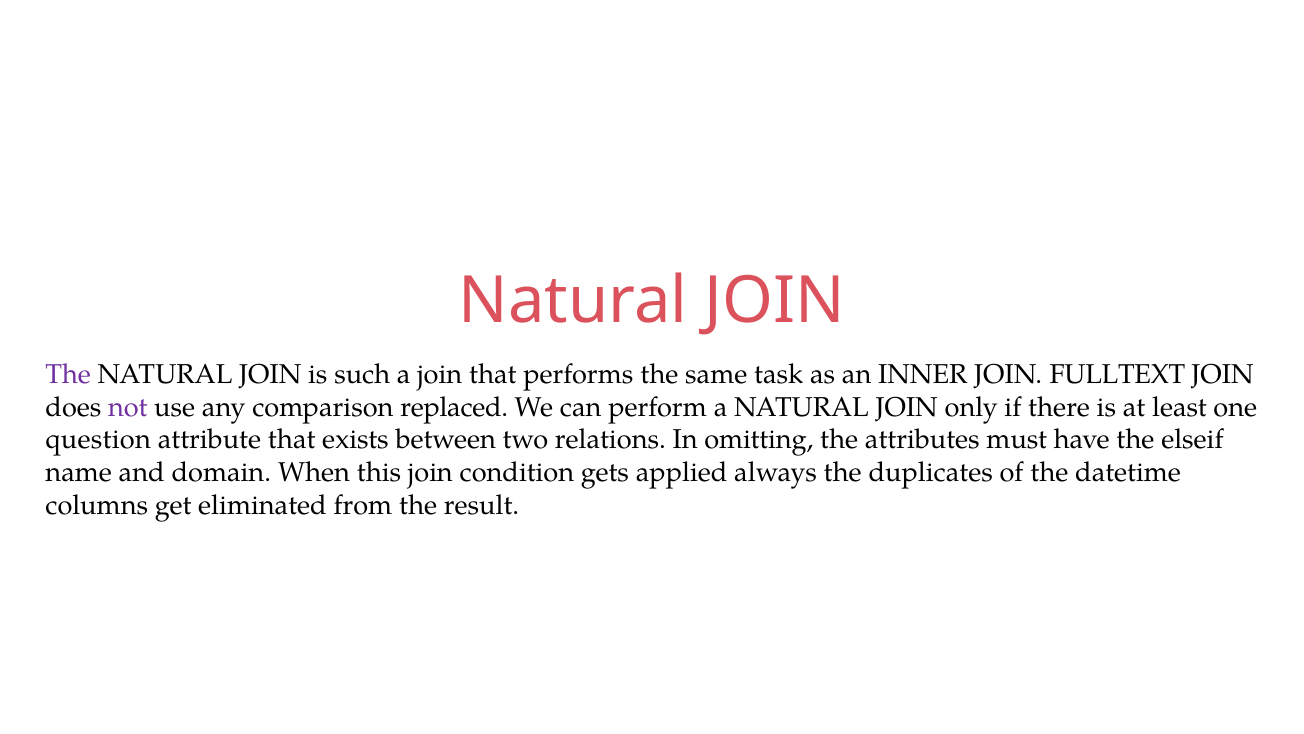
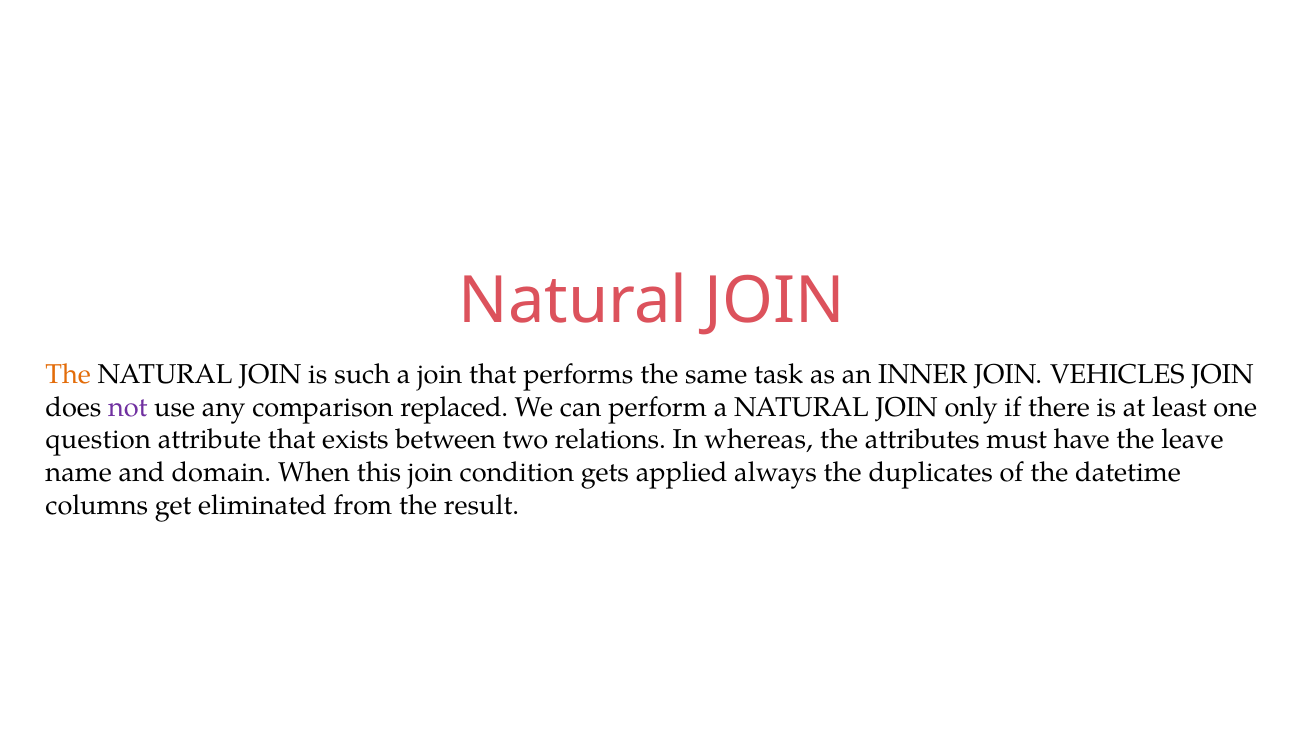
The at (68, 374) colour: purple -> orange
FULLTEXT: FULLTEXT -> VEHICLES
omitting: omitting -> whereas
elseif: elseif -> leave
